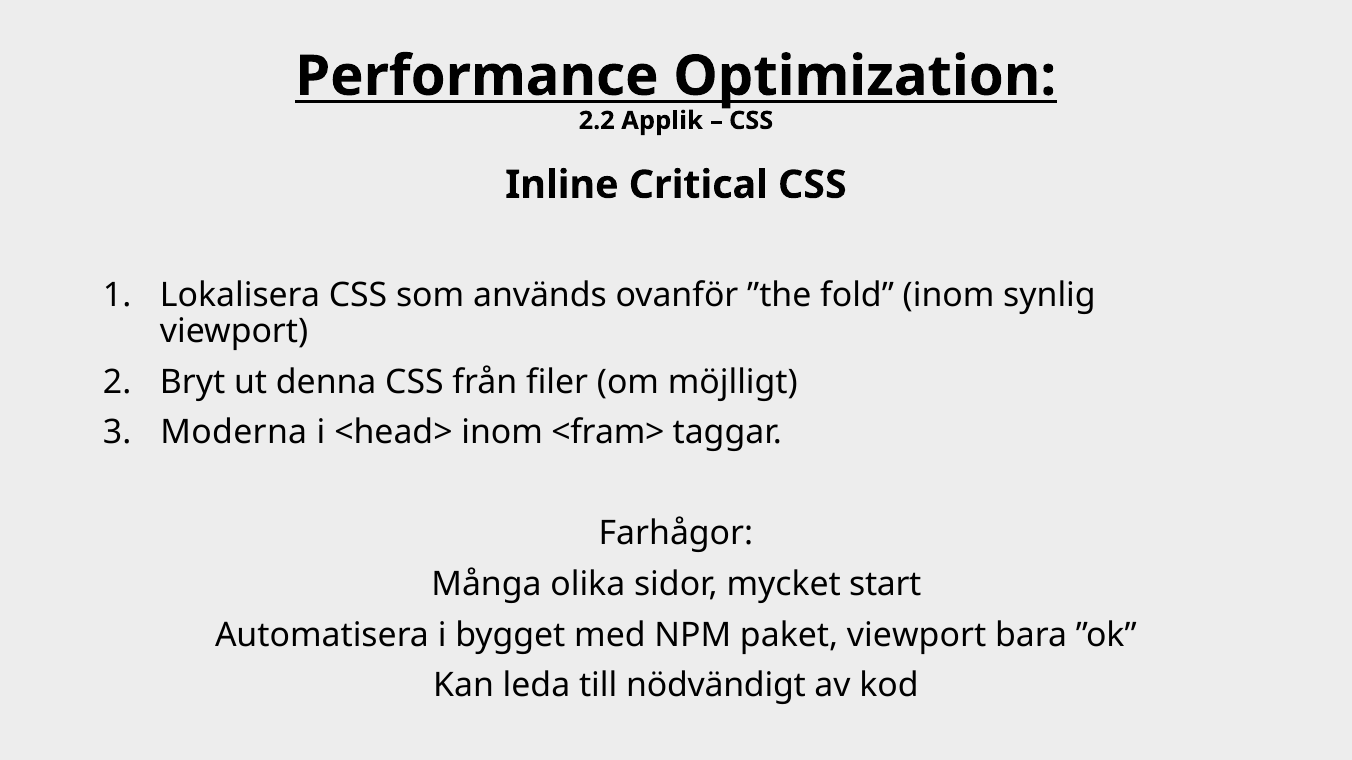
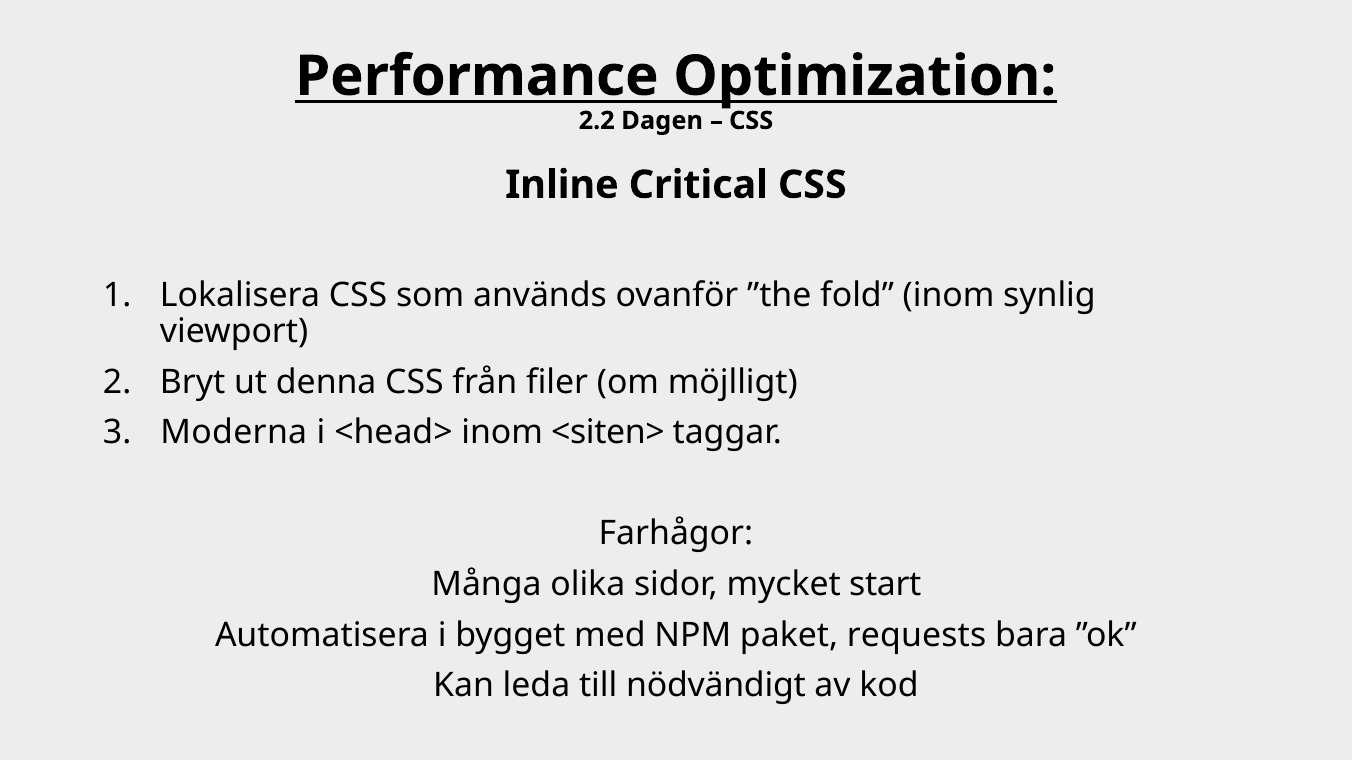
Applik: Applik -> Dagen
<fram>: <fram> -> <siten>
paket viewport: viewport -> requests
